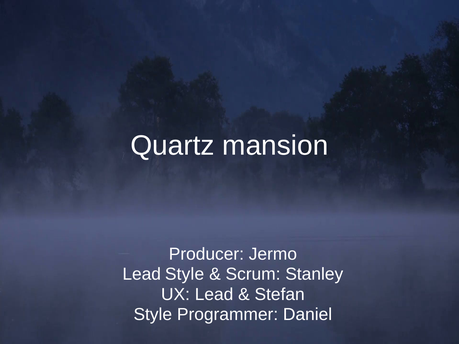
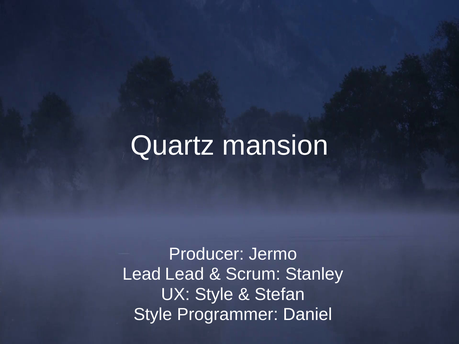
Lead Style: Style -> Lead
UX Lead: Lead -> Style
